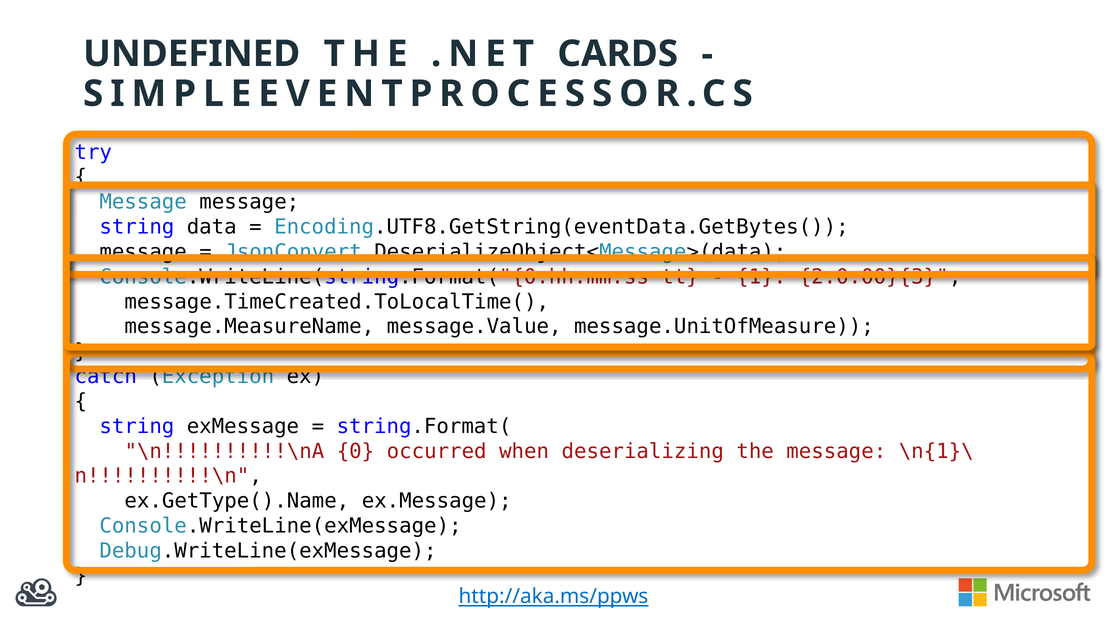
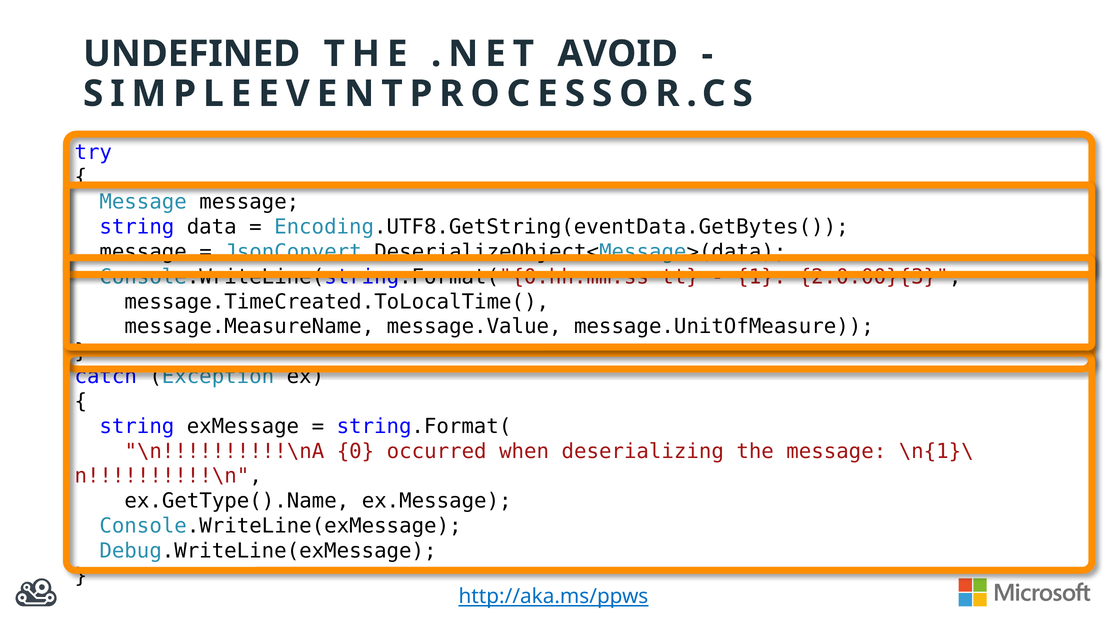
CARDS: CARDS -> AVOID
